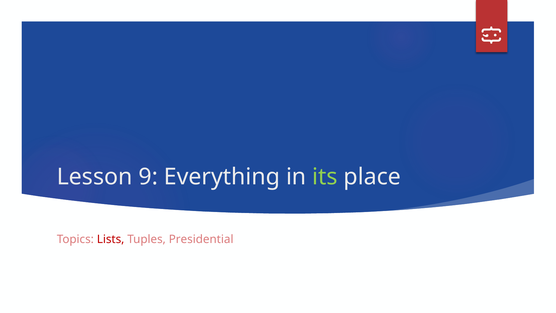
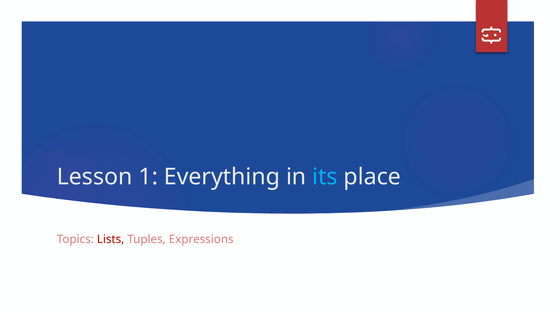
9: 9 -> 1
its colour: light green -> light blue
Presidential: Presidential -> Expressions
